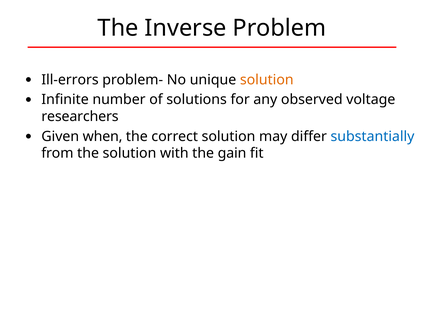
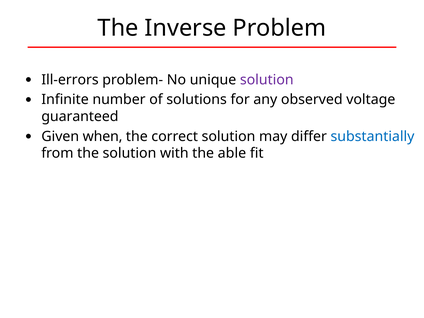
solution at (267, 80) colour: orange -> purple
researchers: researchers -> guaranteed
gain: gain -> able
